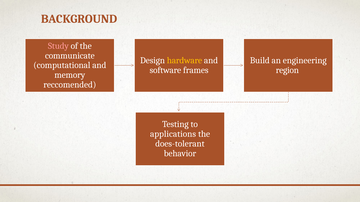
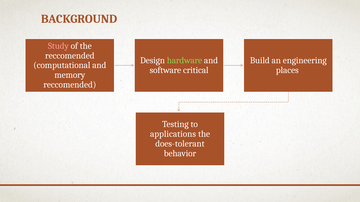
communicate at (70, 56): communicate -> reccomended
hardware colour: yellow -> light green
frames: frames -> critical
region: region -> places
